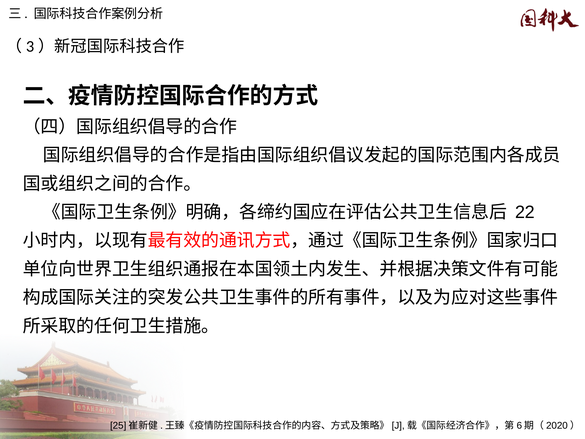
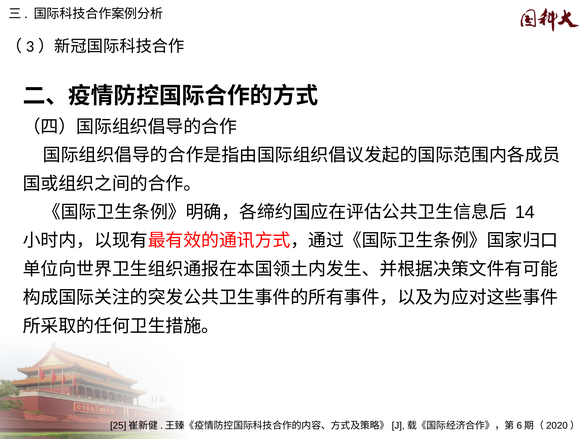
22: 22 -> 14
